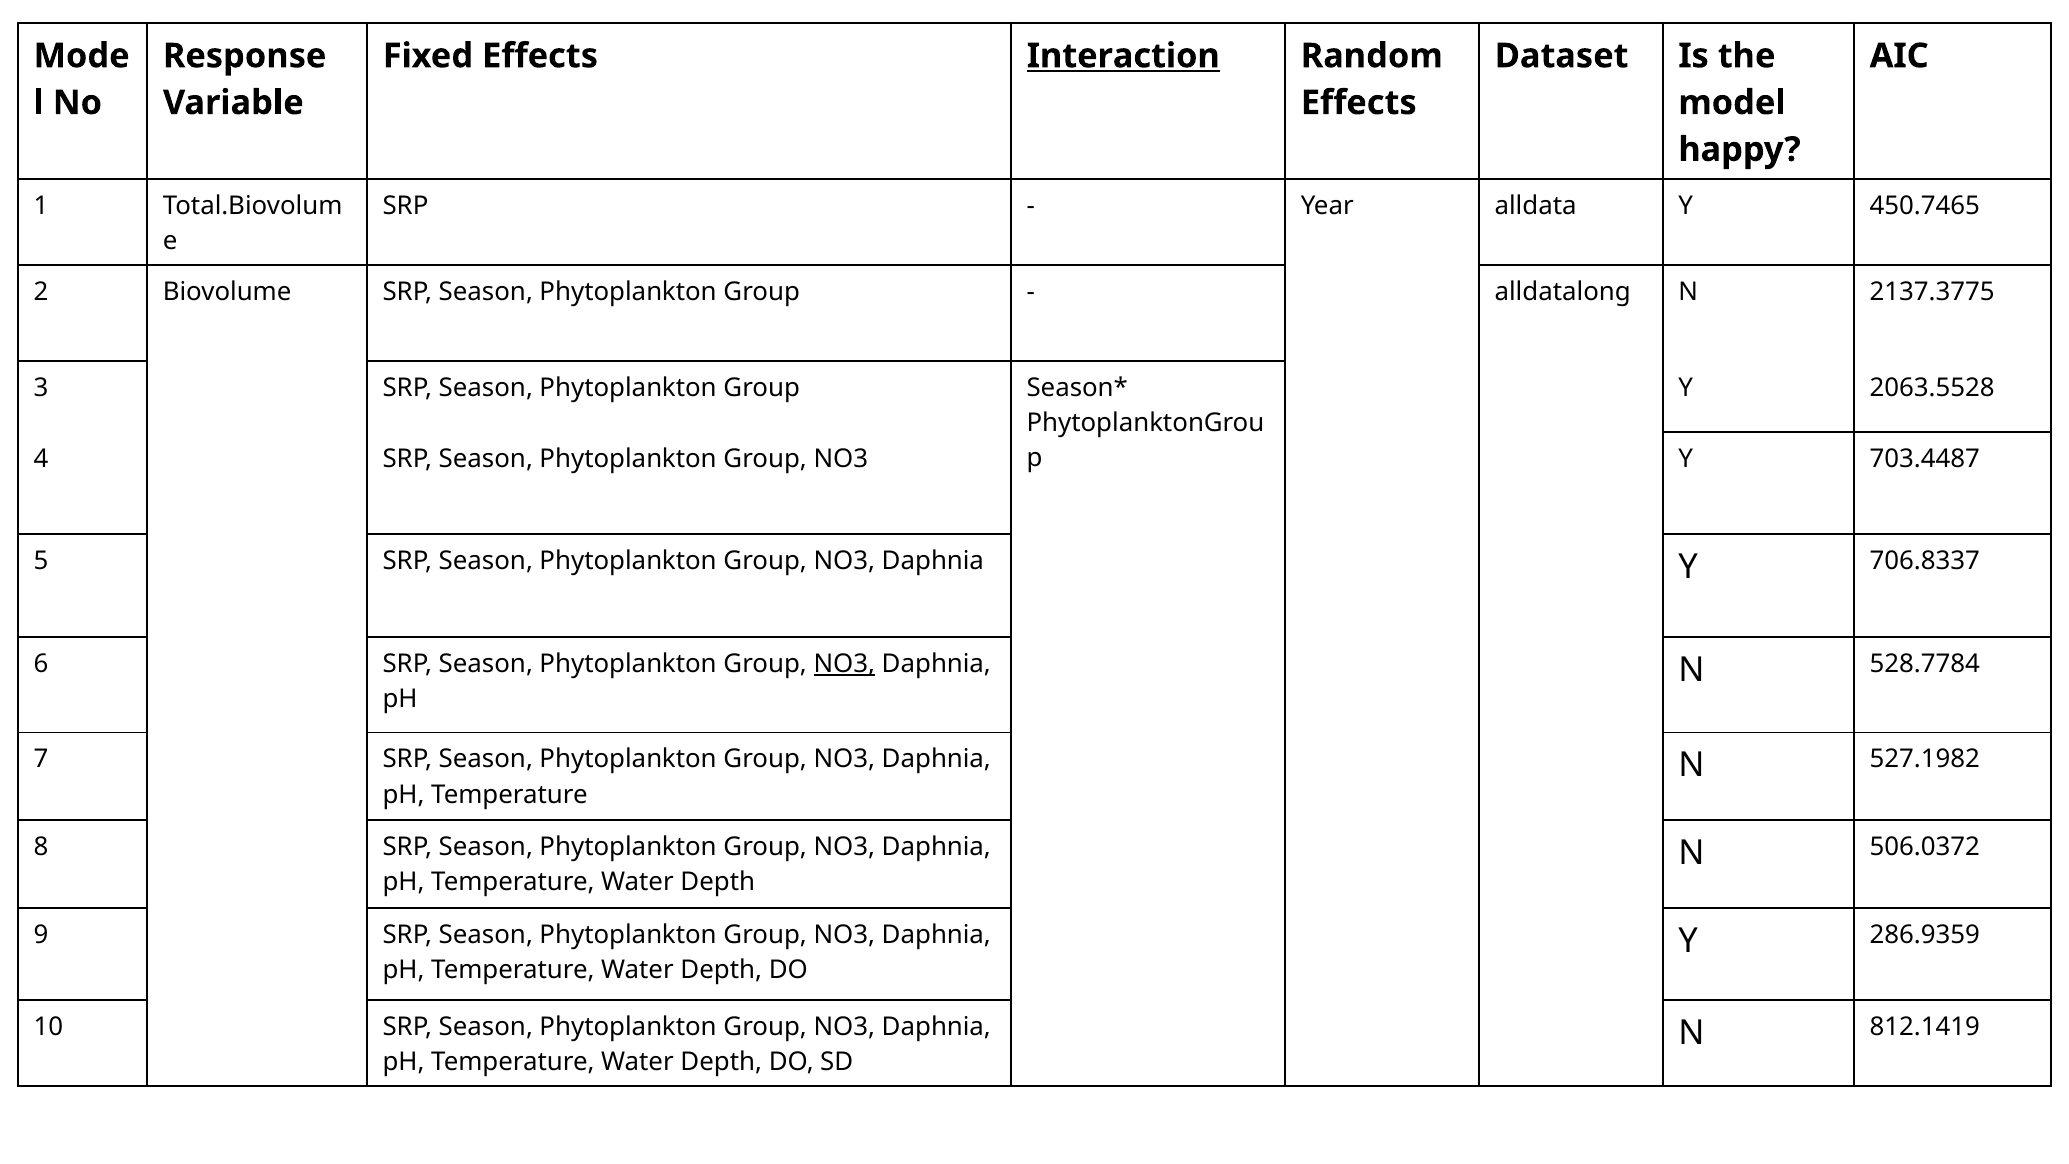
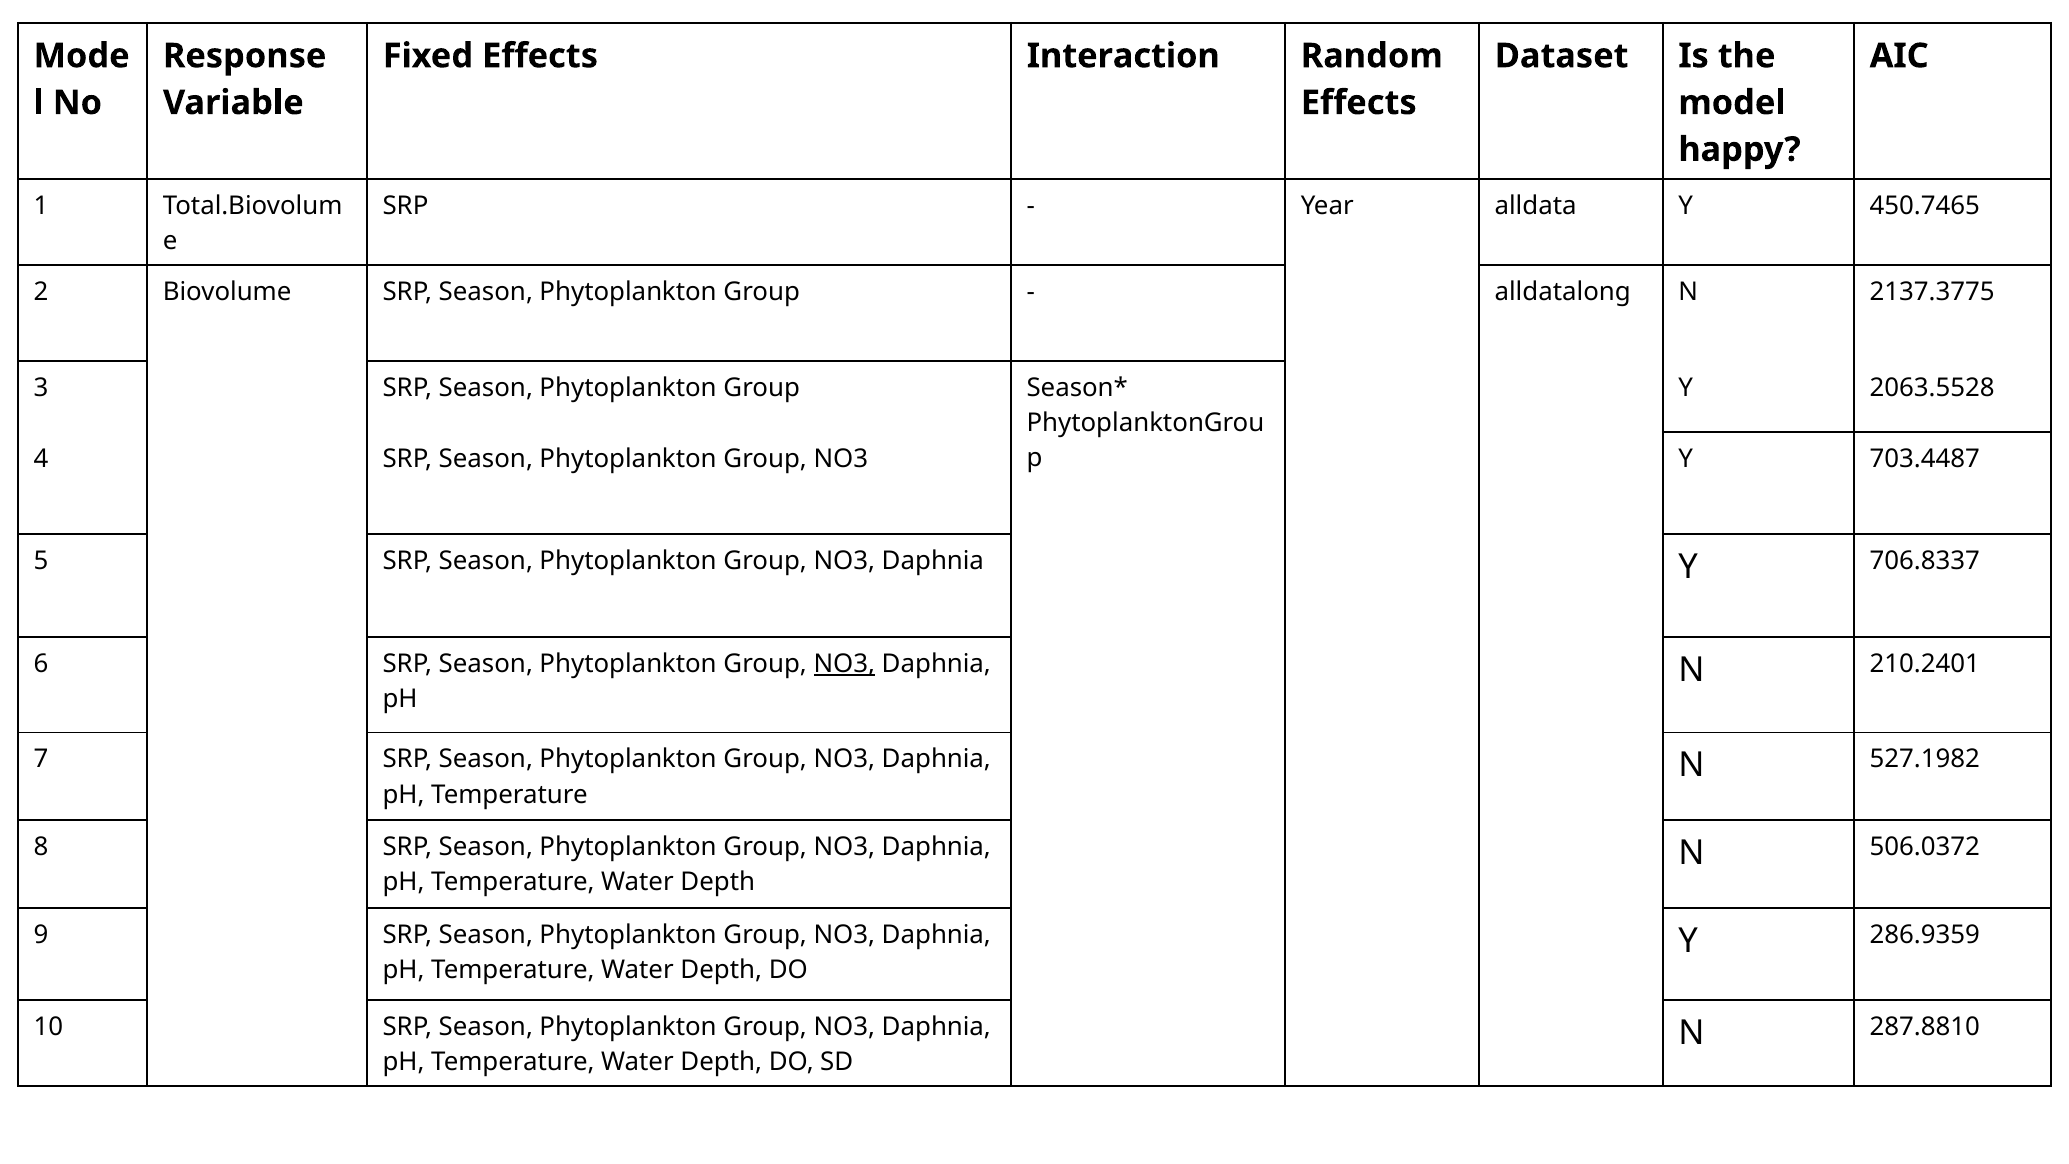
Interaction underline: present -> none
528.7784: 528.7784 -> 210.2401
812.1419: 812.1419 -> 287.8810
